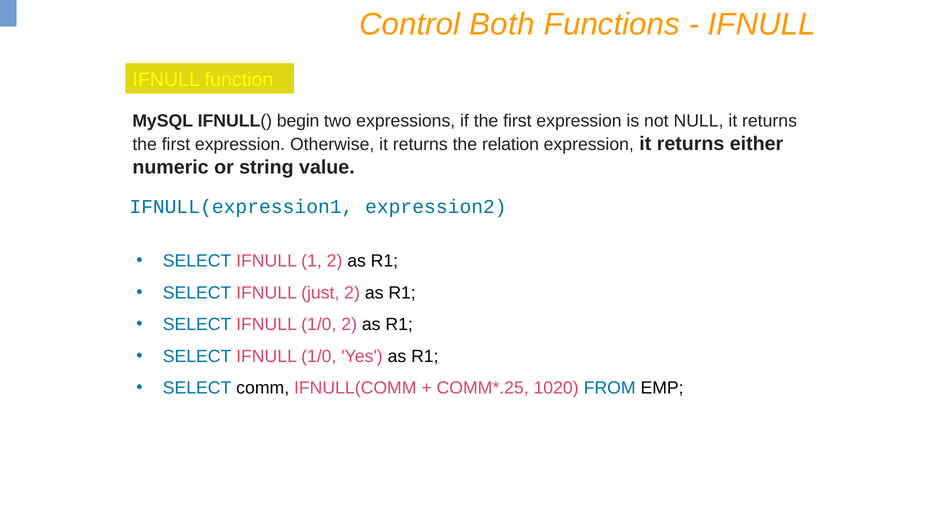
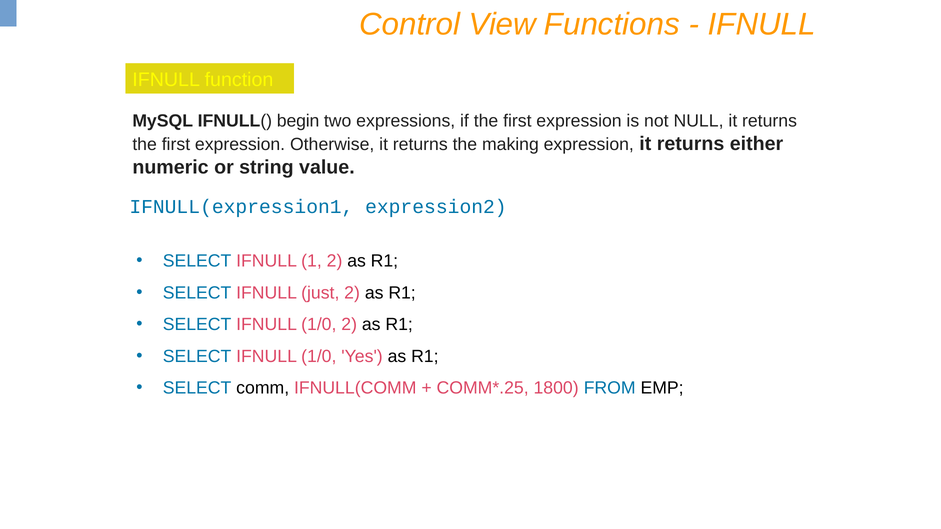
Both: Both -> View
relation: relation -> making
1020: 1020 -> 1800
